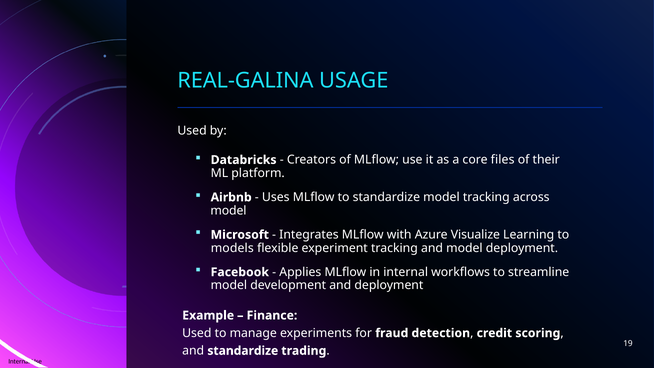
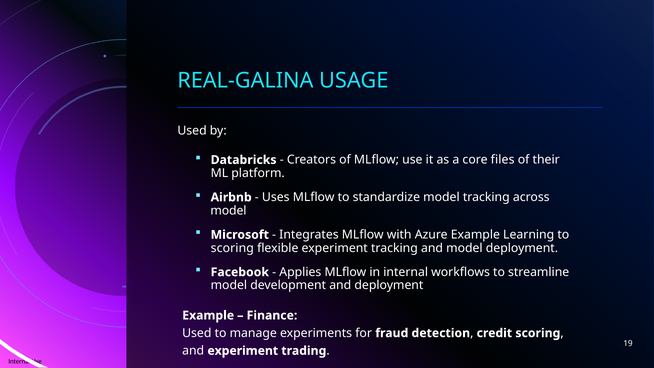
Azure Visualize: Visualize -> Example
models at (232, 248): models -> scoring
and standardize: standardize -> experiment
